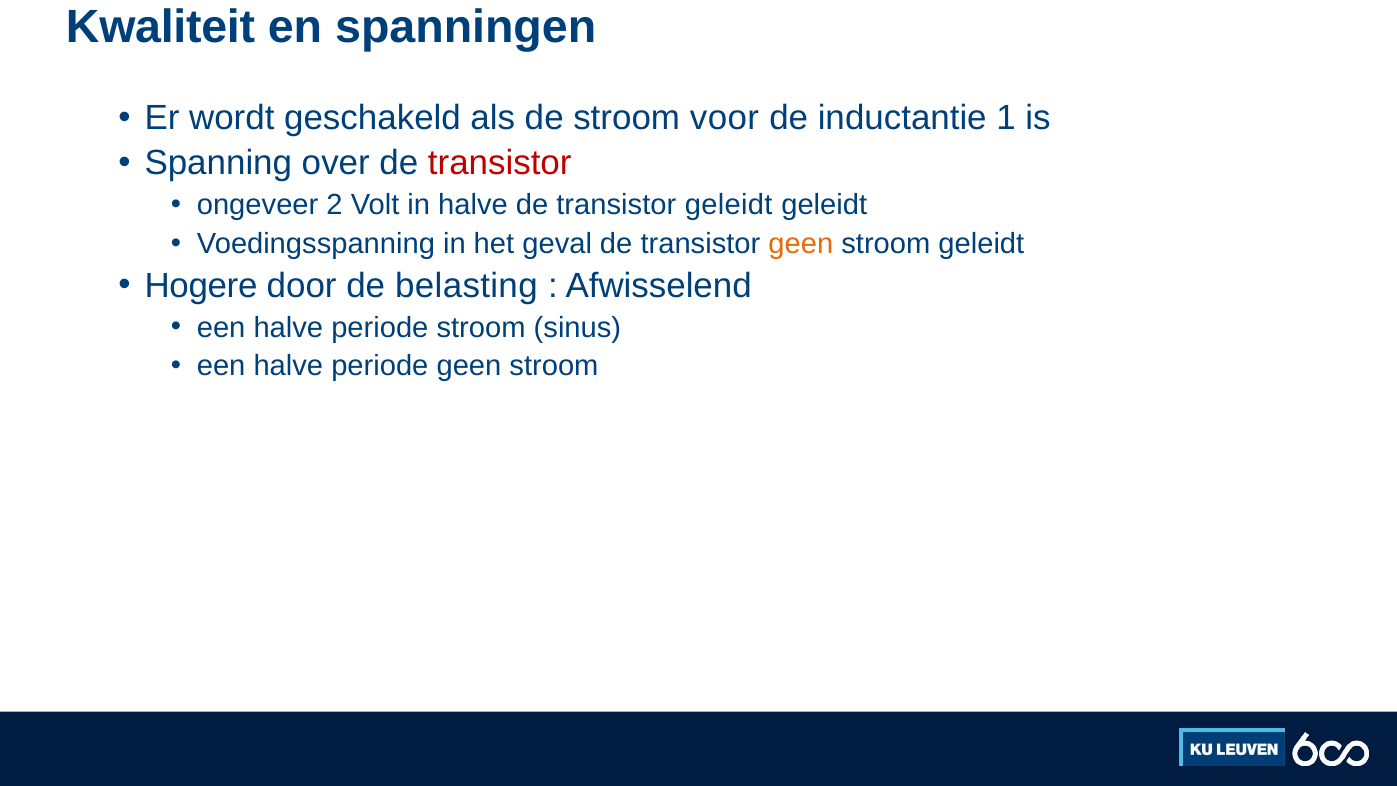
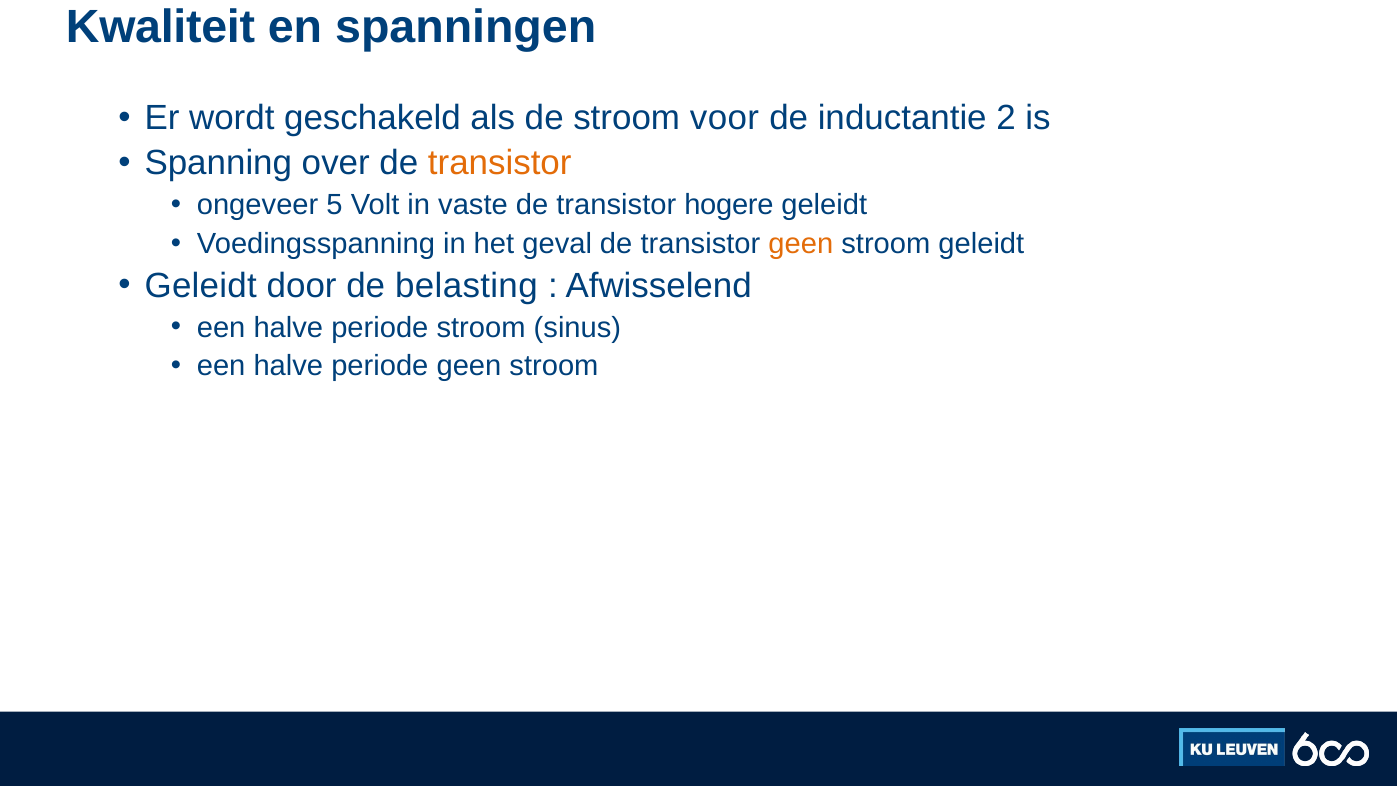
1: 1 -> 2
transistor at (500, 163) colour: red -> orange
2: 2 -> 5
in halve: halve -> vaste
transistor geleidt: geleidt -> hogere
Hogere at (201, 286): Hogere -> Geleidt
